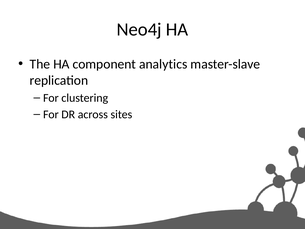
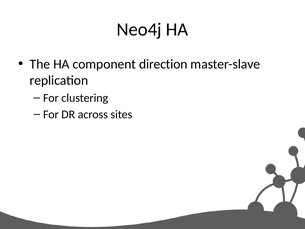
analytics: analytics -> direction
